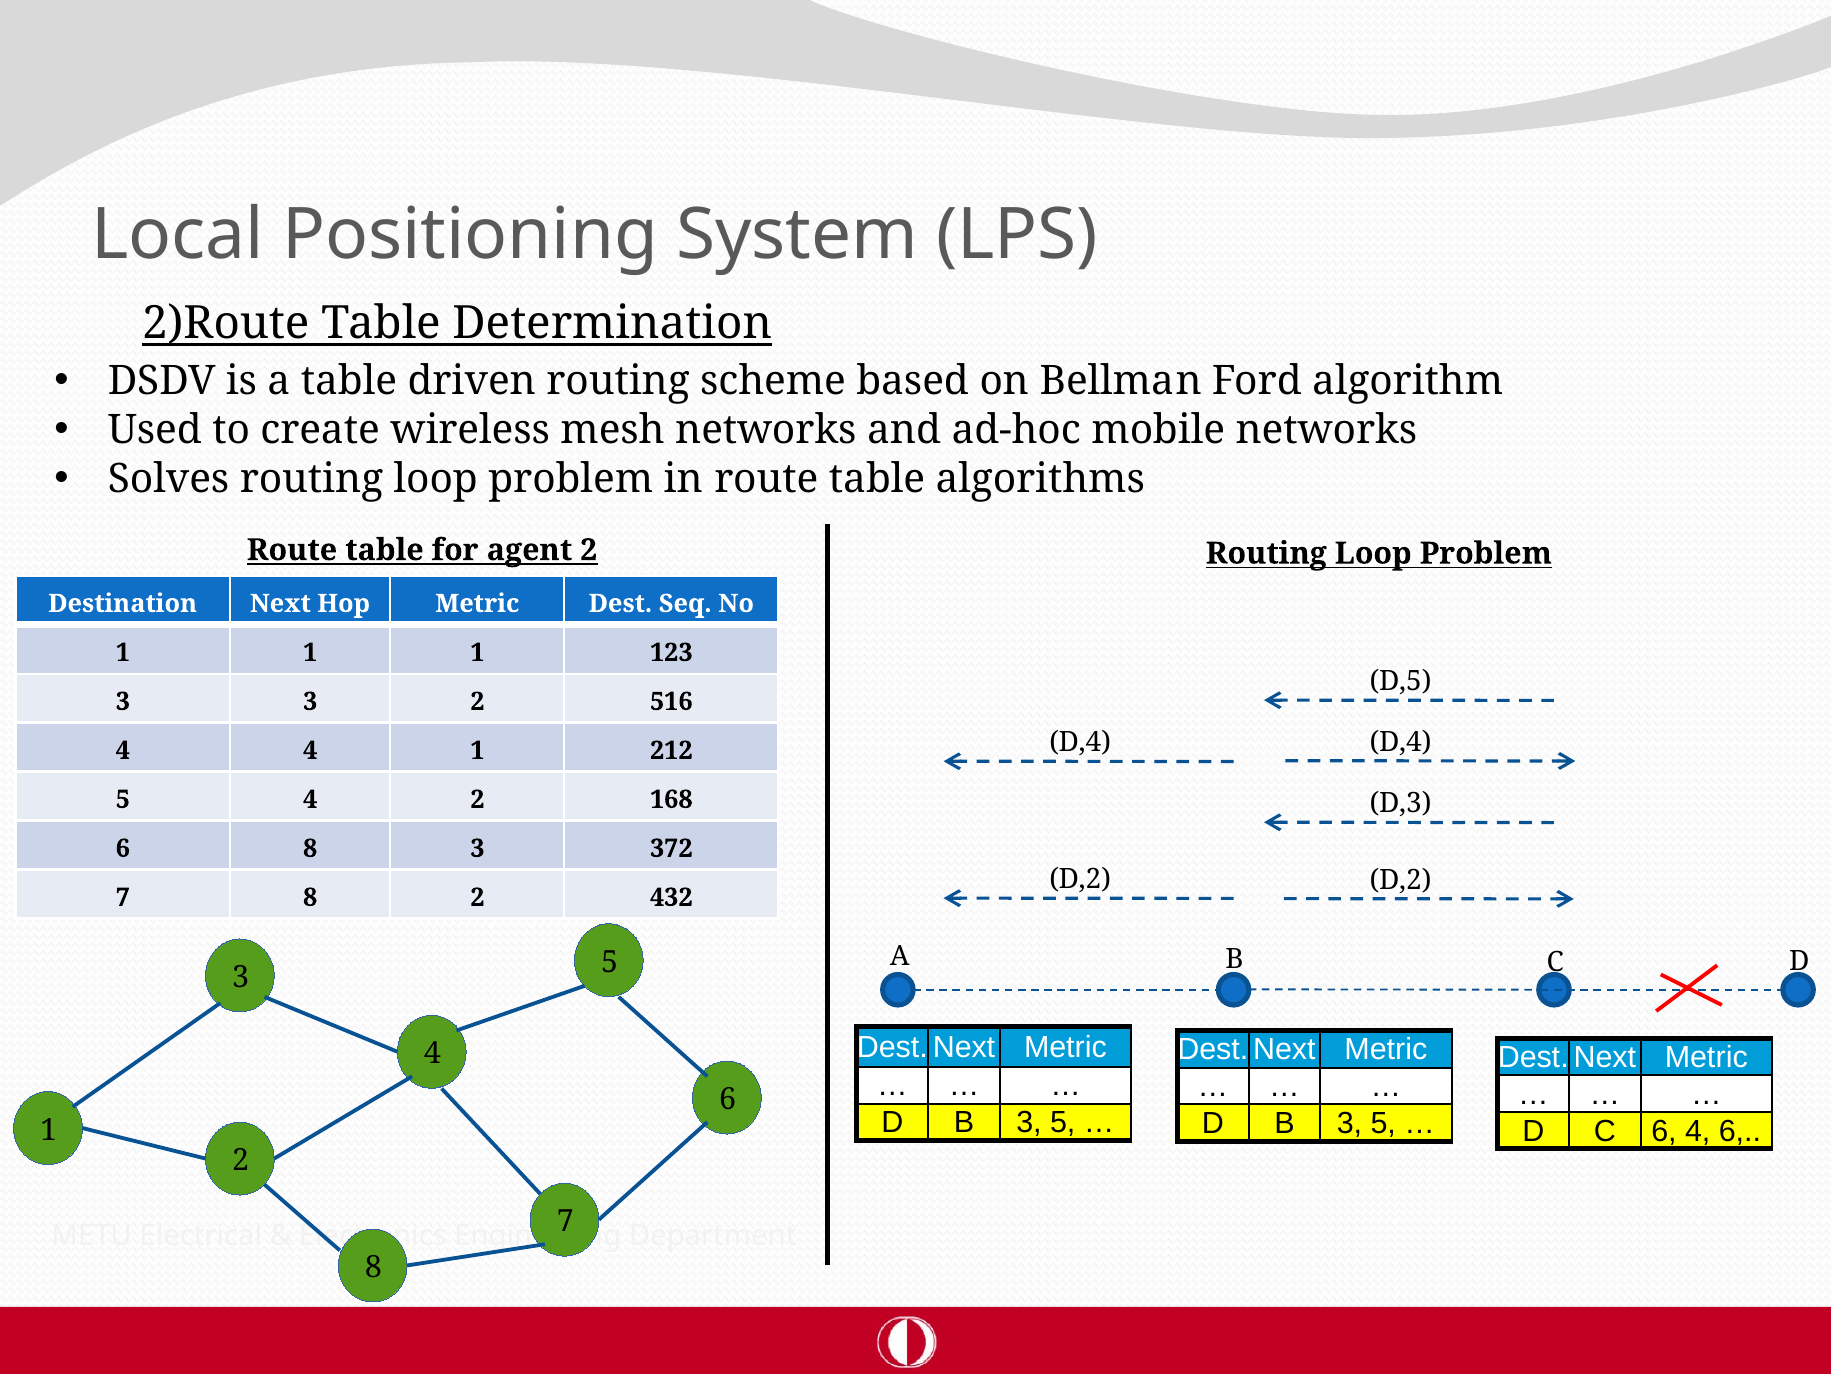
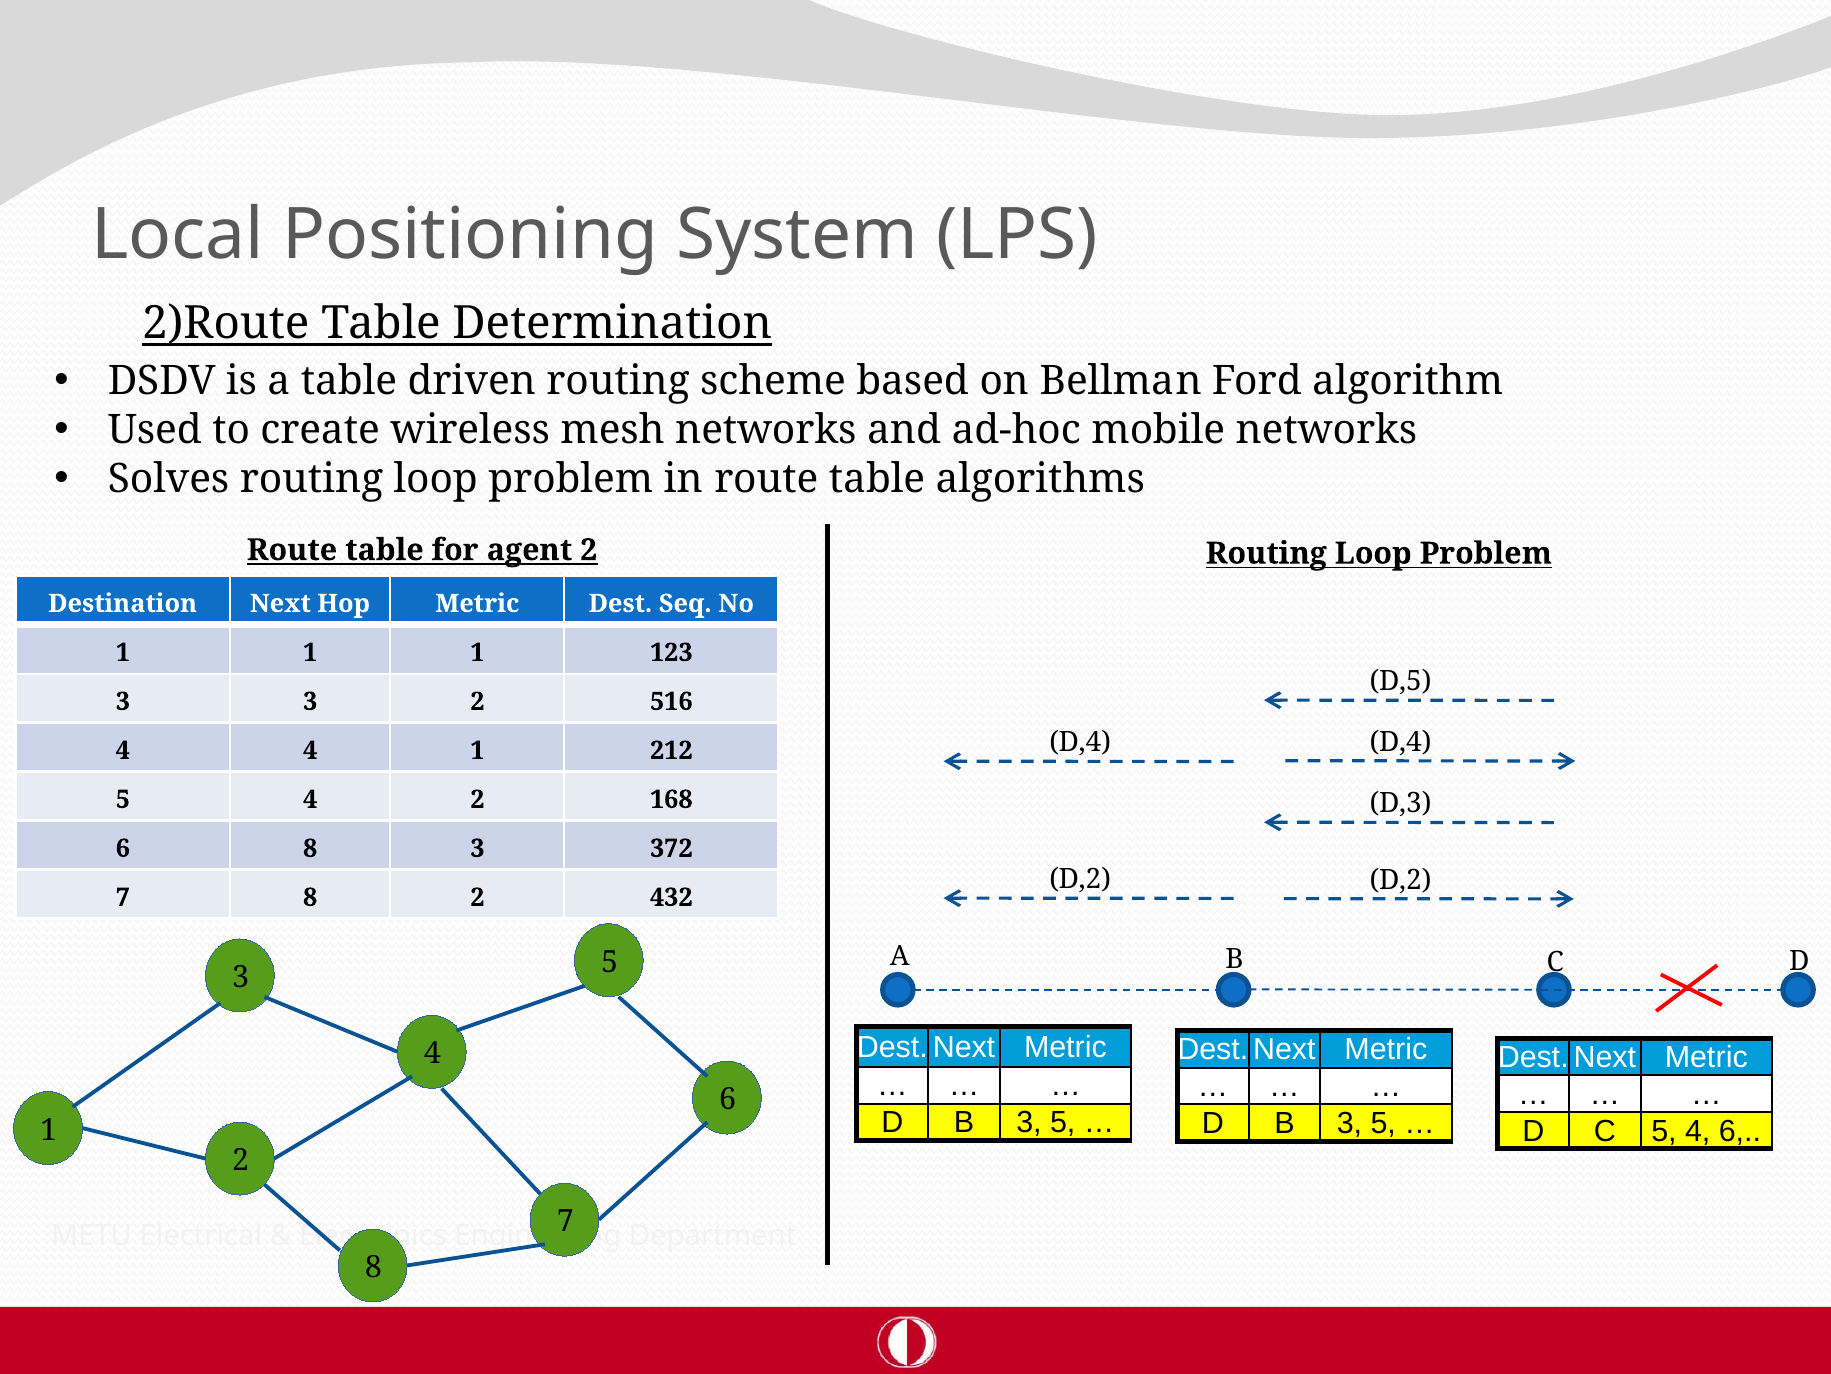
C 6: 6 -> 5
